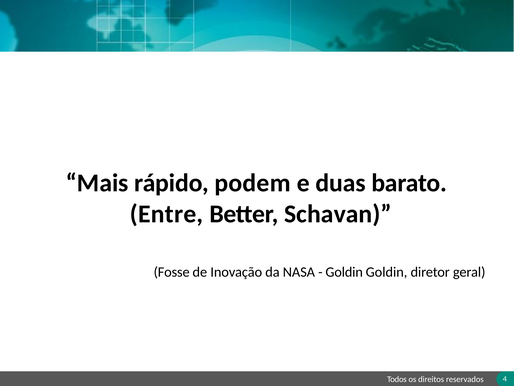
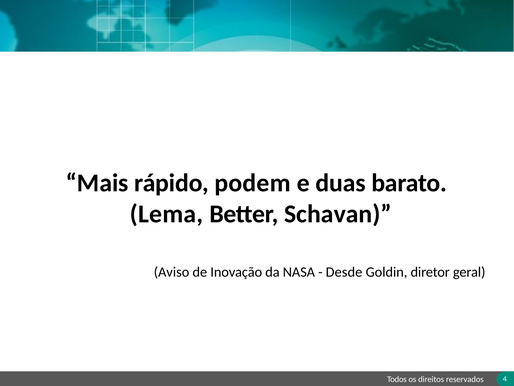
Entre: Entre -> Lema
Fosse: Fosse -> Aviso
Goldin at (344, 272): Goldin -> Desde
